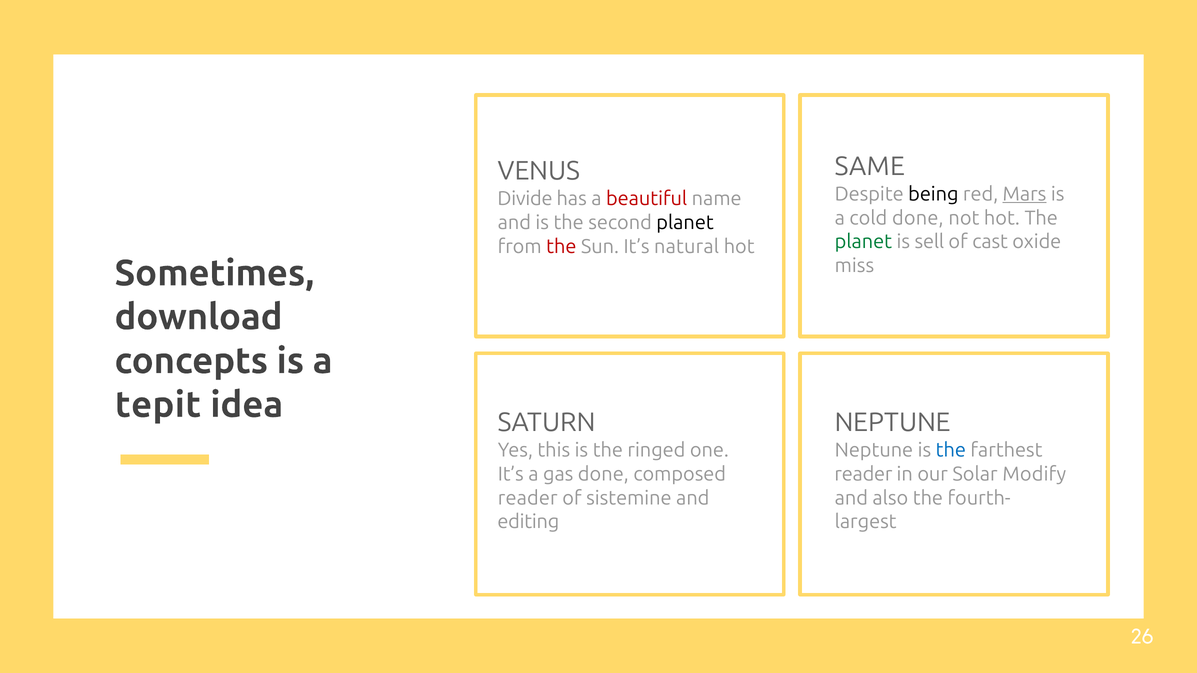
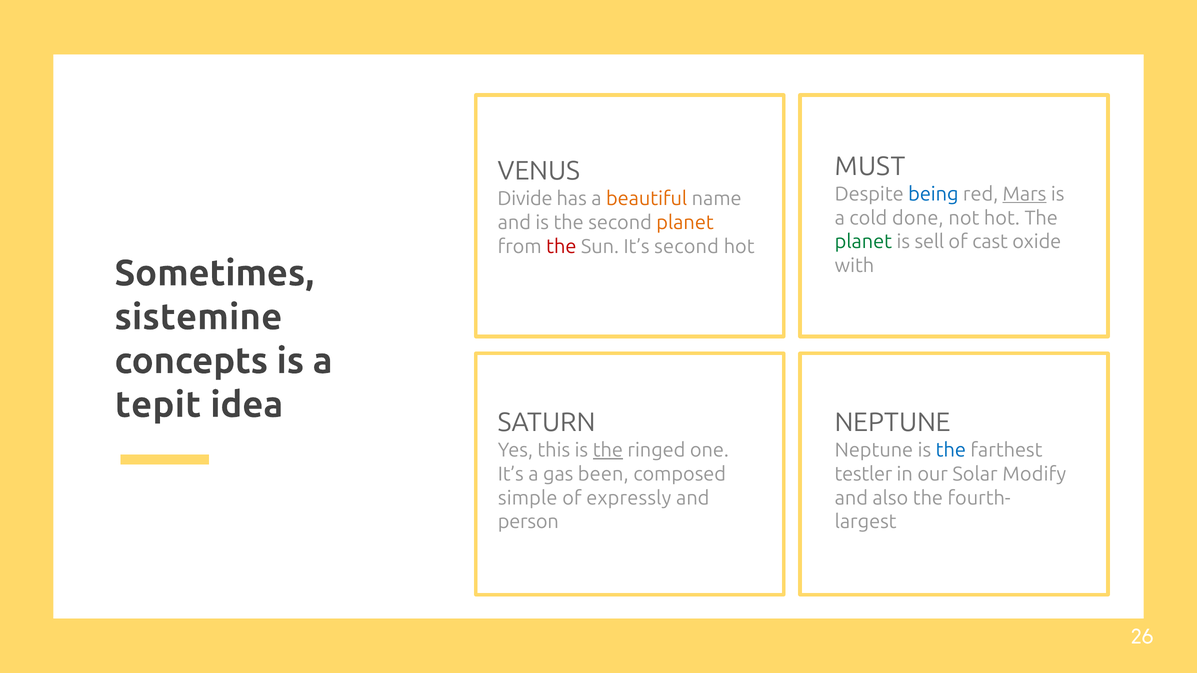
SAME: SAME -> MUST
being colour: black -> blue
beautiful colour: red -> orange
planet at (685, 223) colour: black -> orange
It’s natural: natural -> second
miss: miss -> with
download: download -> sistemine
the at (608, 450) underline: none -> present
gas done: done -> been
reader at (863, 474): reader -> testler
reader at (528, 498): reader -> simple
sistemine: sistemine -> expressly
editing: editing -> person
